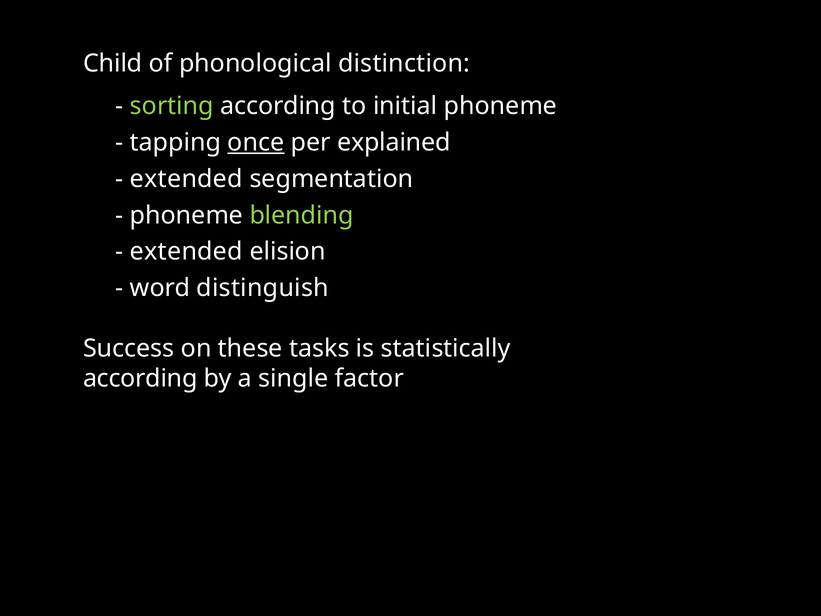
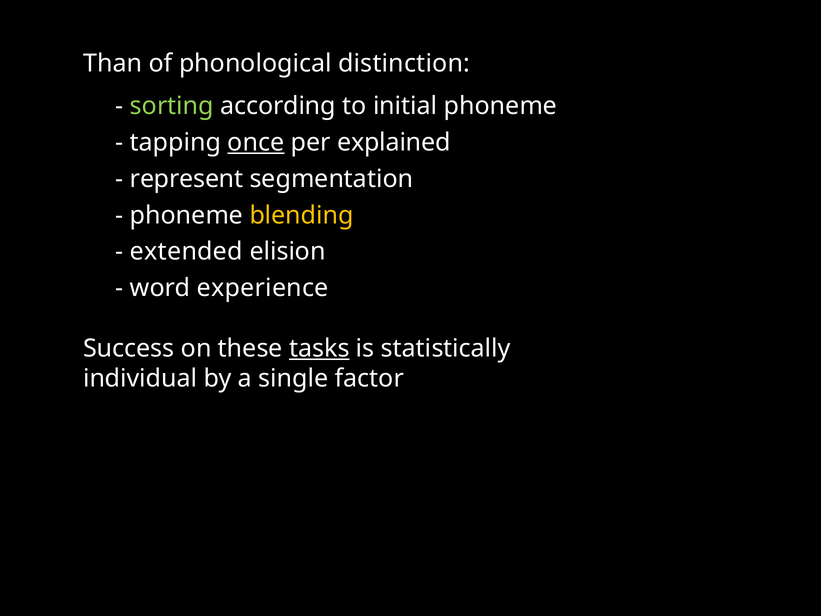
Child: Child -> Than
extended at (186, 179): extended -> represent
blending colour: light green -> yellow
distinguish: distinguish -> experience
tasks underline: none -> present
according at (140, 378): according -> individual
